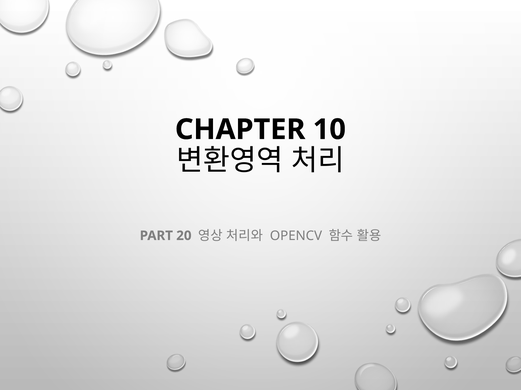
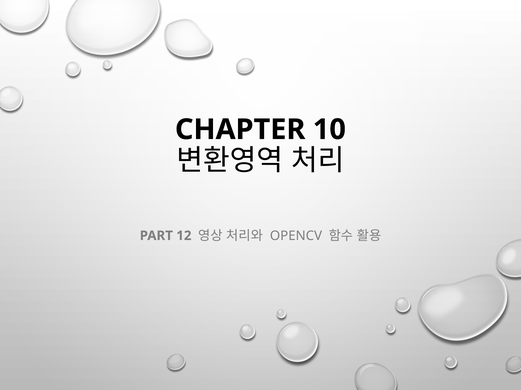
20: 20 -> 12
